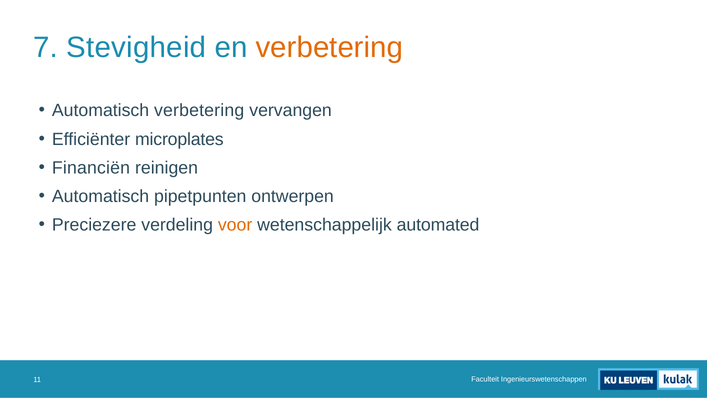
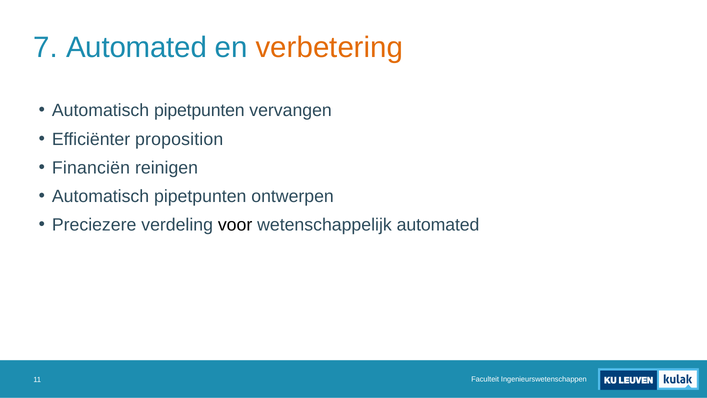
7 Stevigheid: Stevigheid -> Automated
verbetering at (199, 111): verbetering -> pipetpunten
microplates: microplates -> proposition
voor colour: orange -> black
